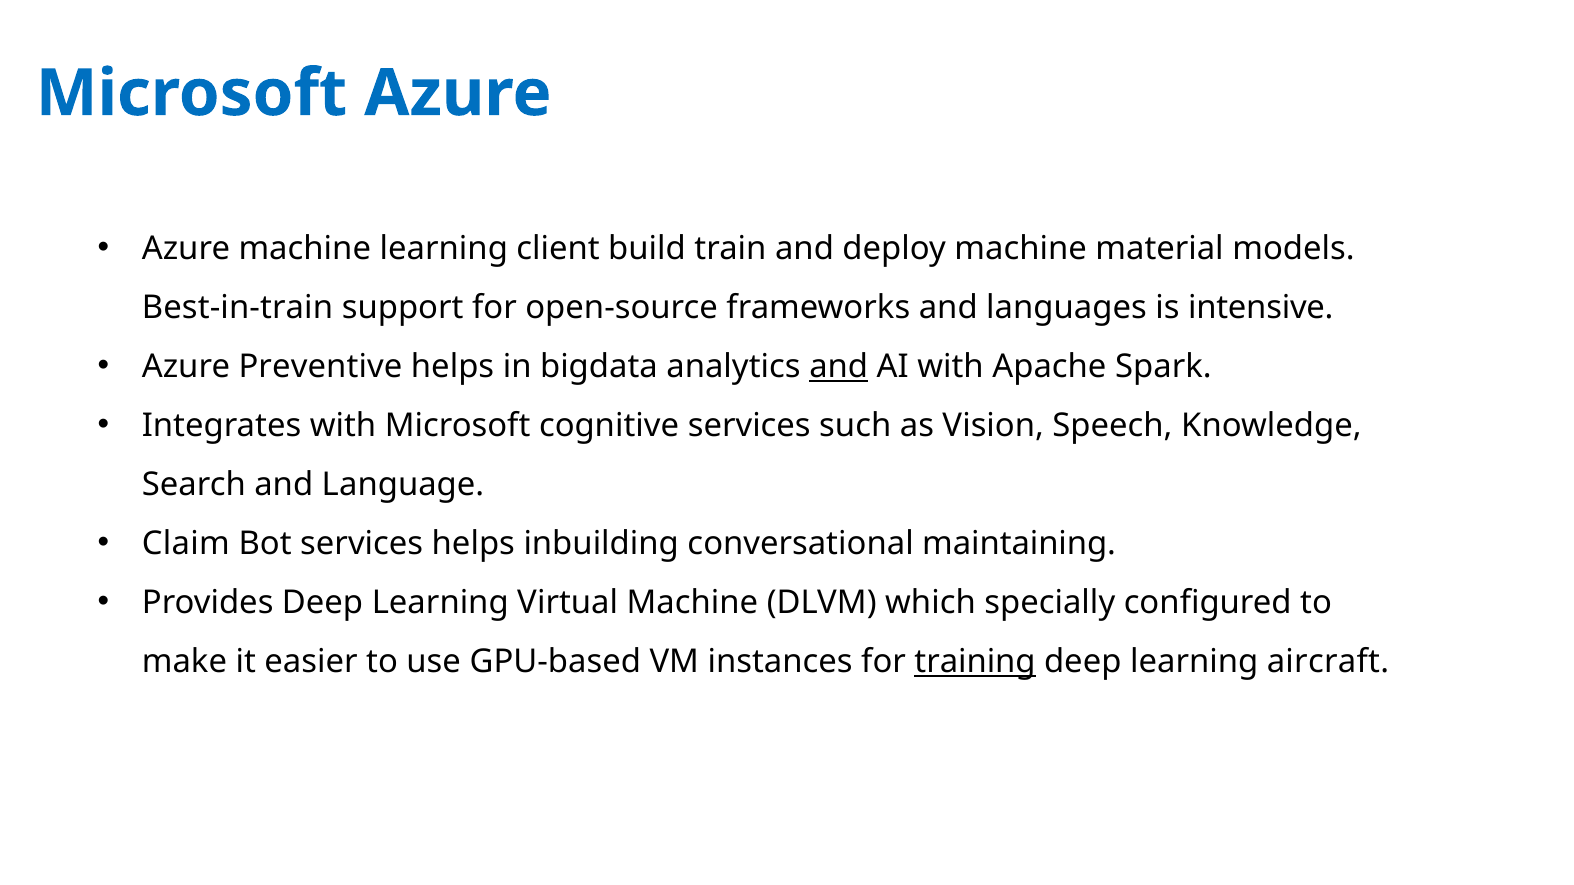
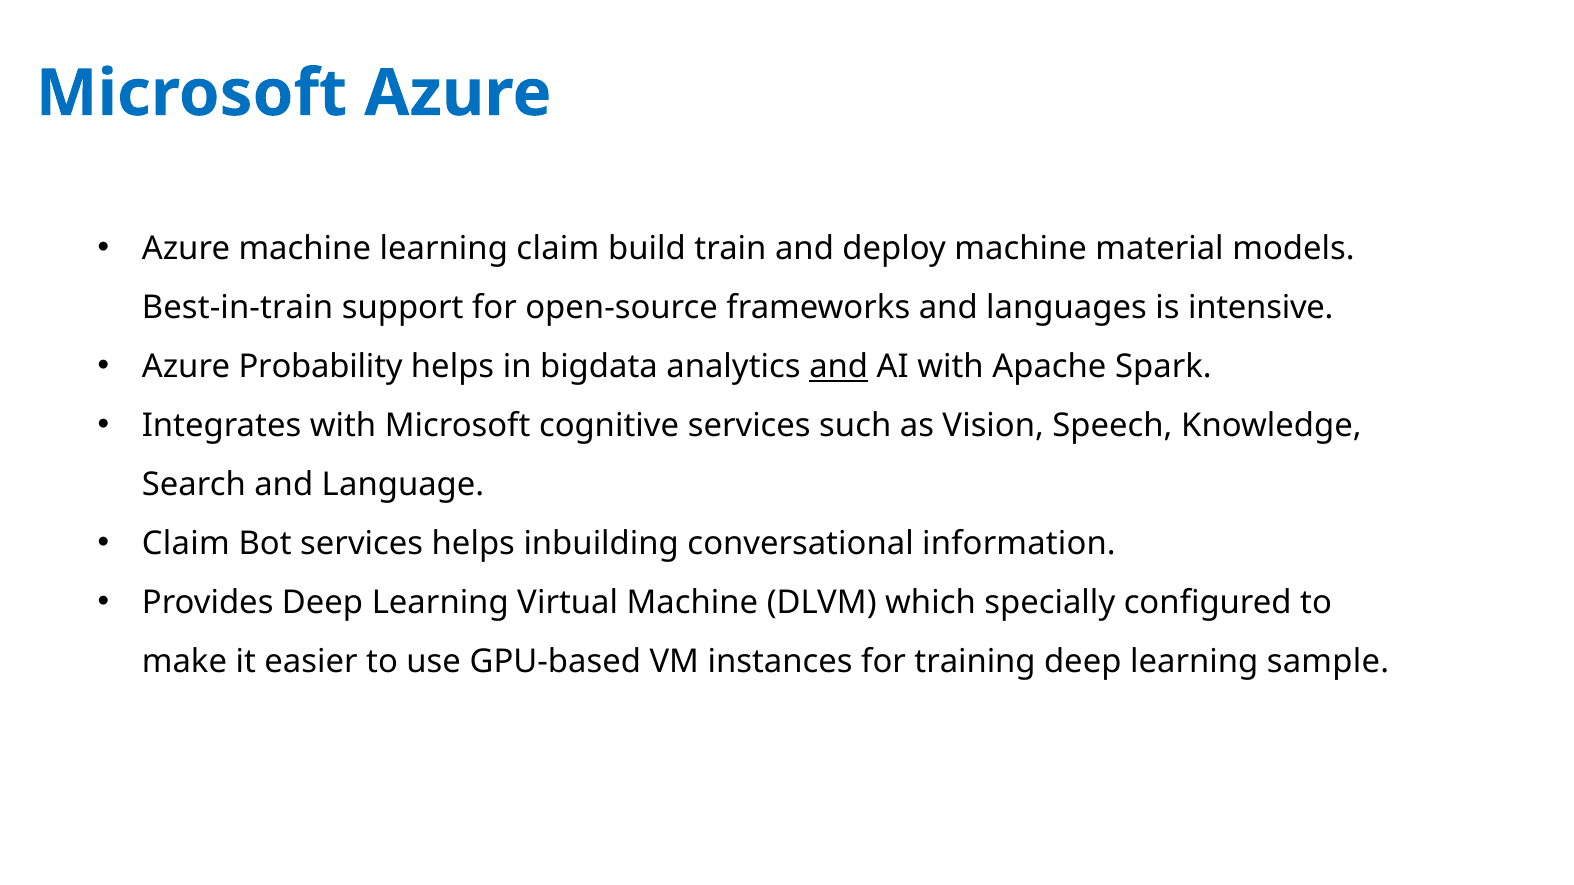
learning client: client -> claim
Preventive: Preventive -> Probability
maintaining: maintaining -> information
training underline: present -> none
aircraft: aircraft -> sample
